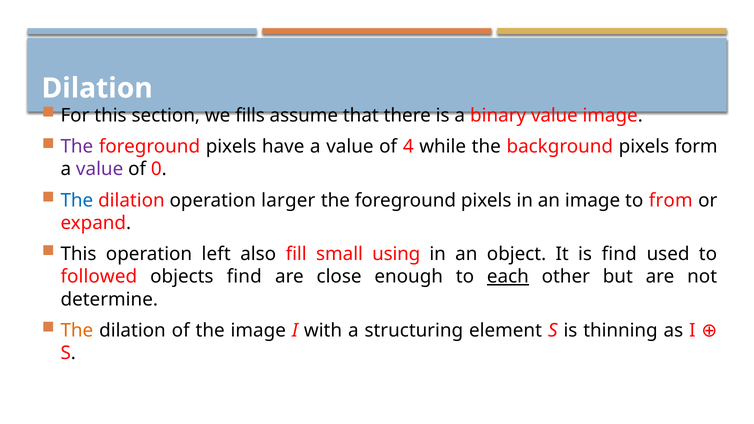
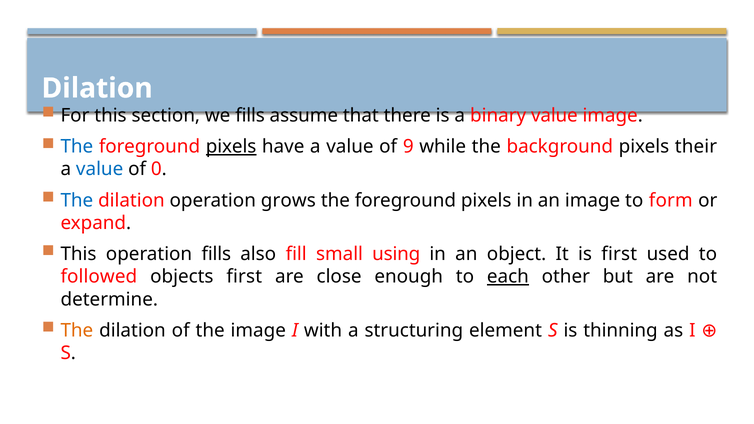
The at (77, 147) colour: purple -> blue
pixels at (231, 147) underline: none -> present
4: 4 -> 9
form: form -> their
value at (100, 169) colour: purple -> blue
larger: larger -> grows
from: from -> form
operation left: left -> fills
is find: find -> first
objects find: find -> first
